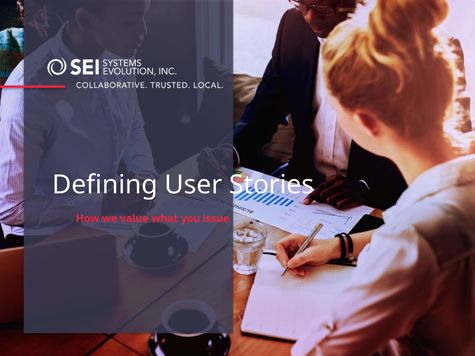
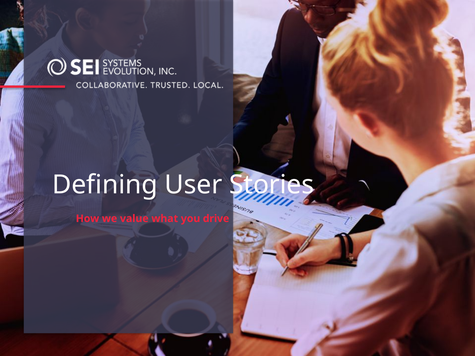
issue: issue -> drive
